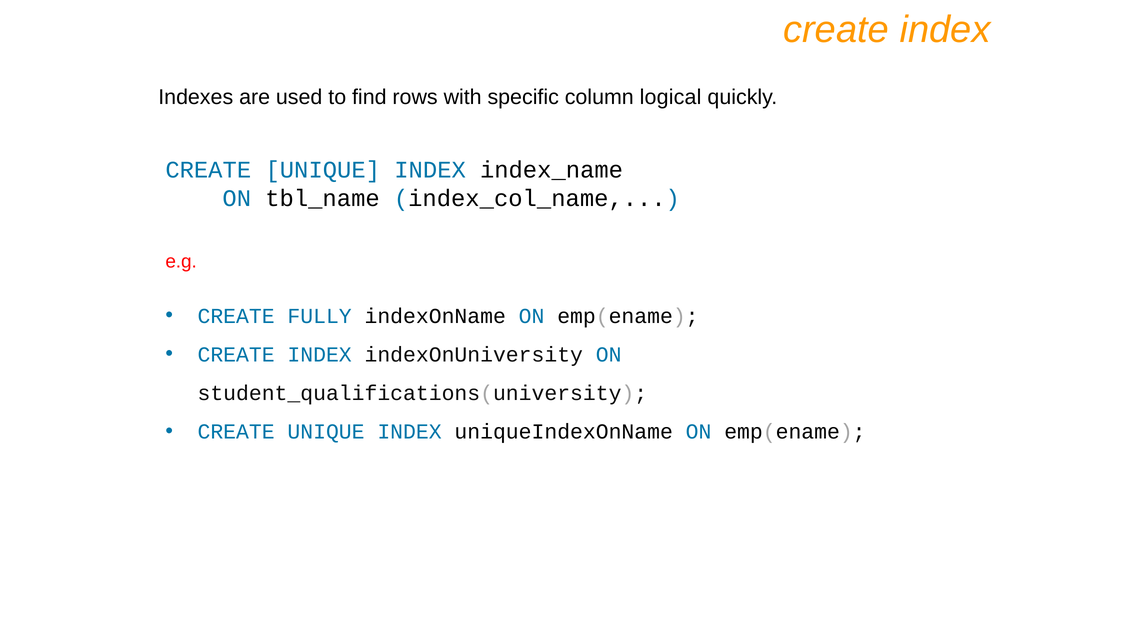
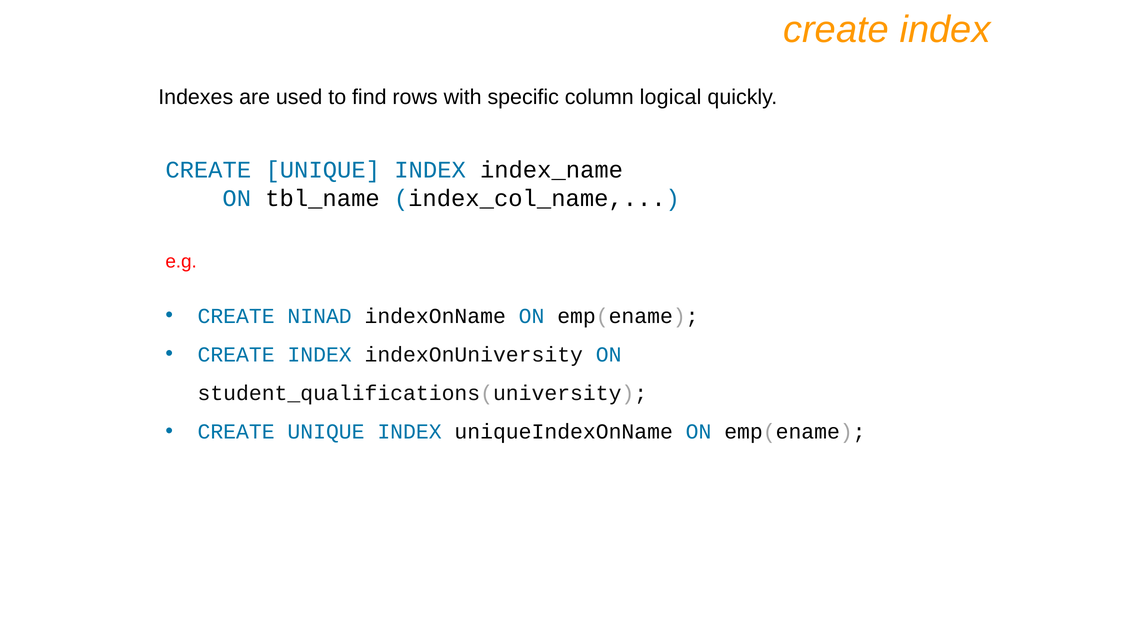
FULLY: FULLY -> NINAD
